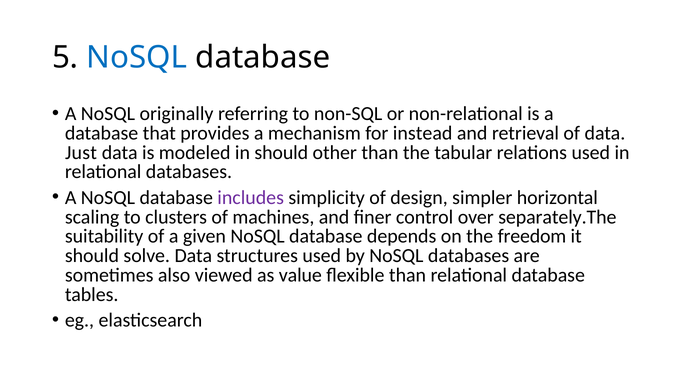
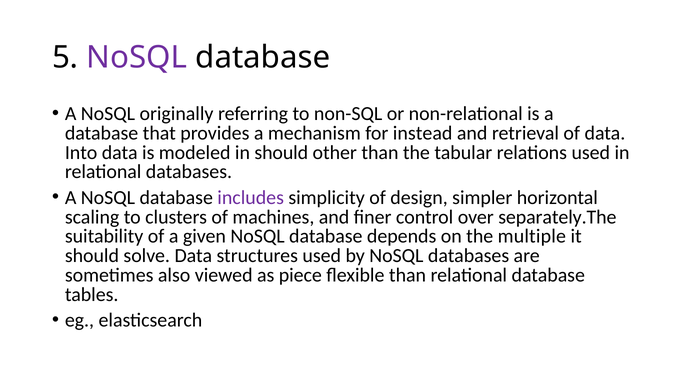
NoSQL at (137, 57) colour: blue -> purple
Just: Just -> Into
freedom: freedom -> multiple
value: value -> piece
